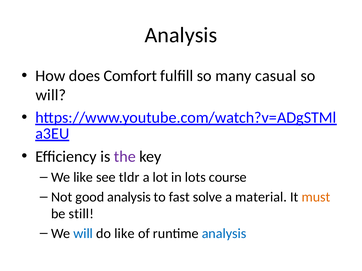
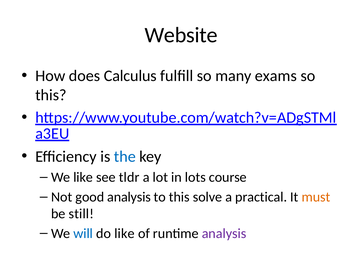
Analysis at (181, 35): Analysis -> Website
Comfort: Comfort -> Calculus
casual: casual -> exams
will at (51, 95): will -> this
the colour: purple -> blue
to fast: fast -> this
material: material -> practical
analysis at (224, 234) colour: blue -> purple
